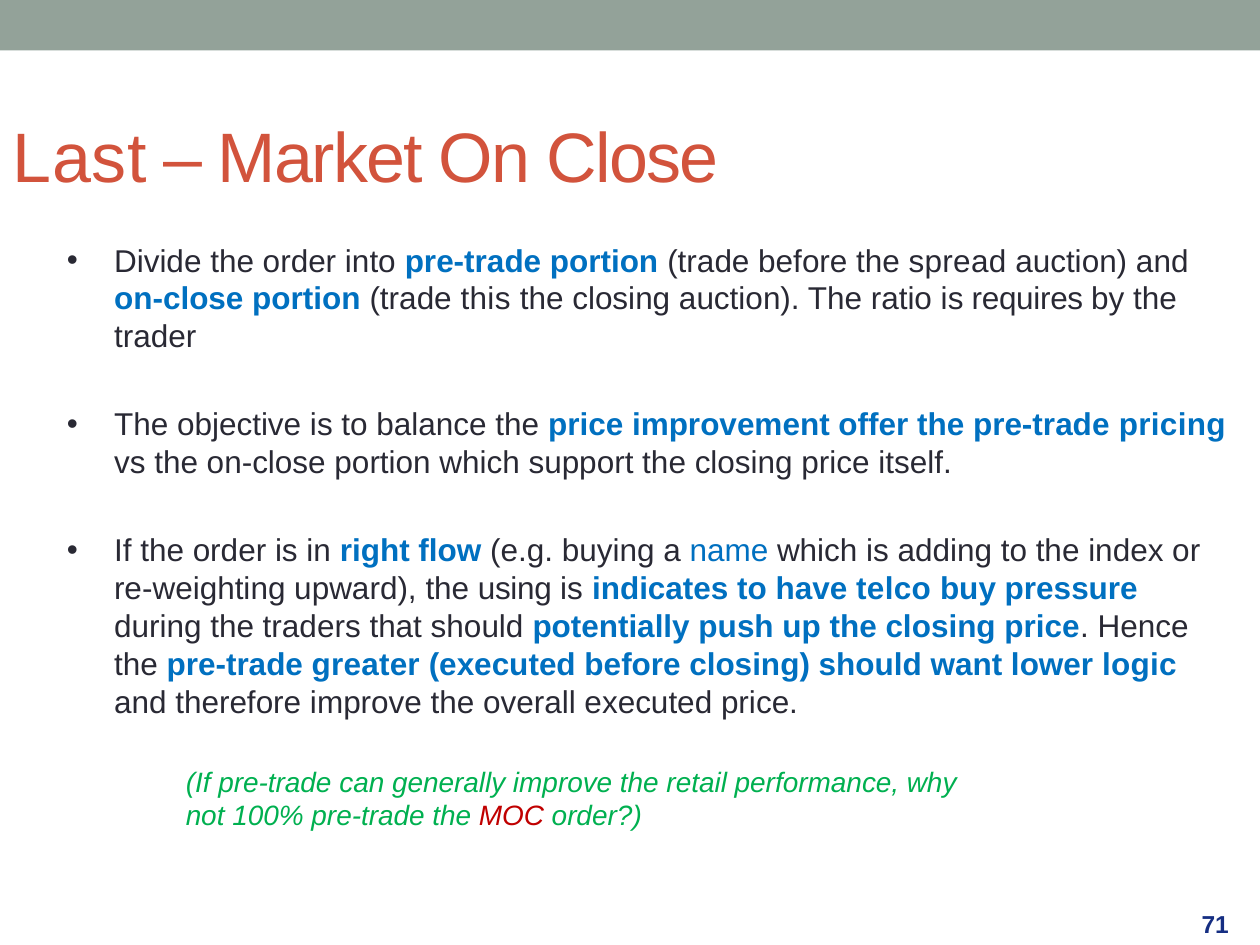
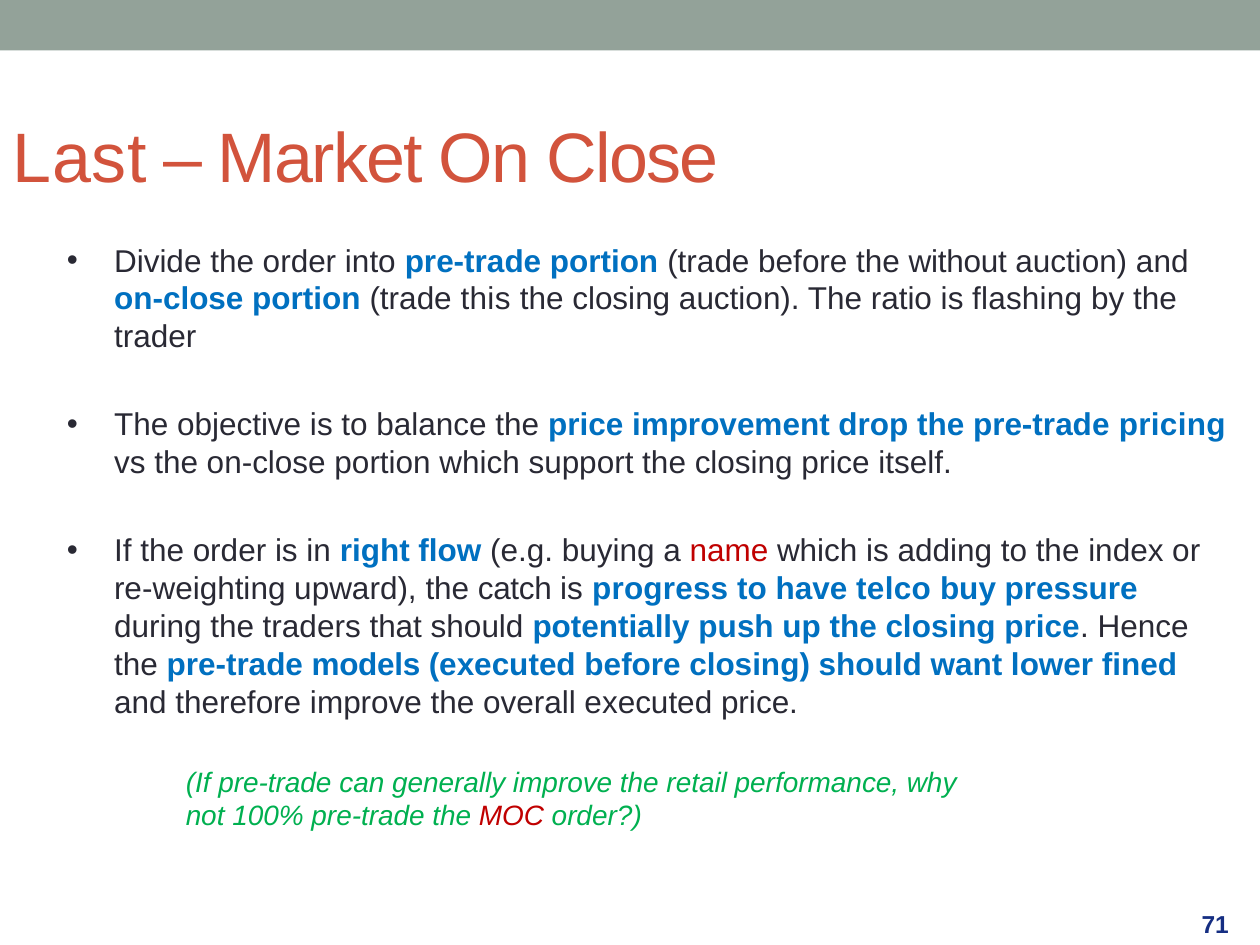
spread: spread -> without
requires: requires -> flashing
offer: offer -> drop
name colour: blue -> red
using: using -> catch
indicates: indicates -> progress
greater: greater -> models
logic: logic -> fined
